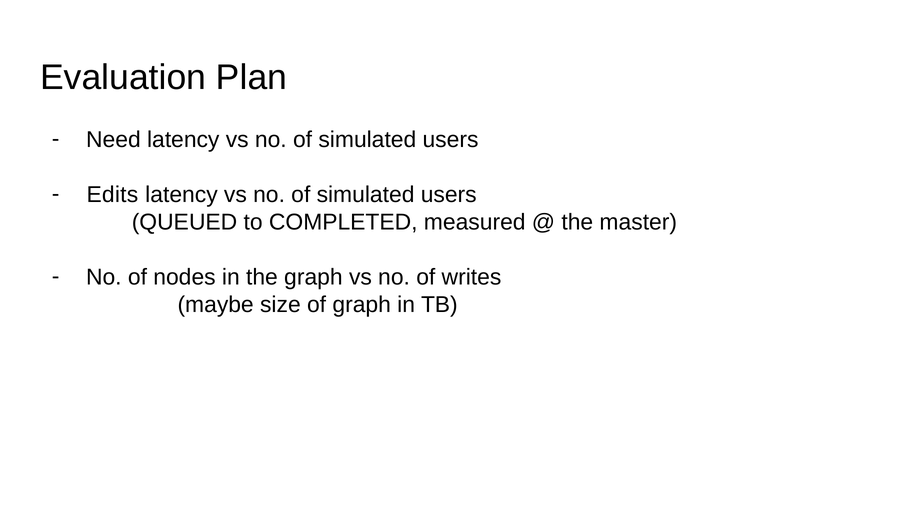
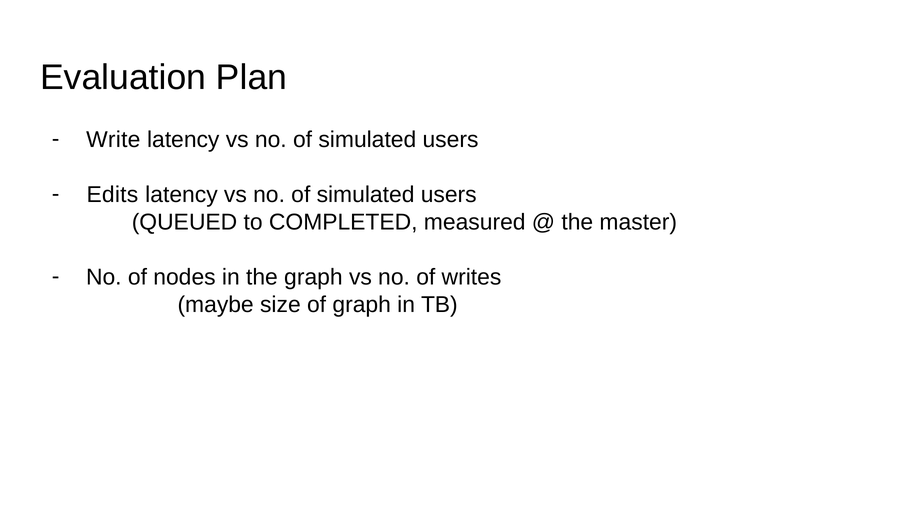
Need: Need -> Write
